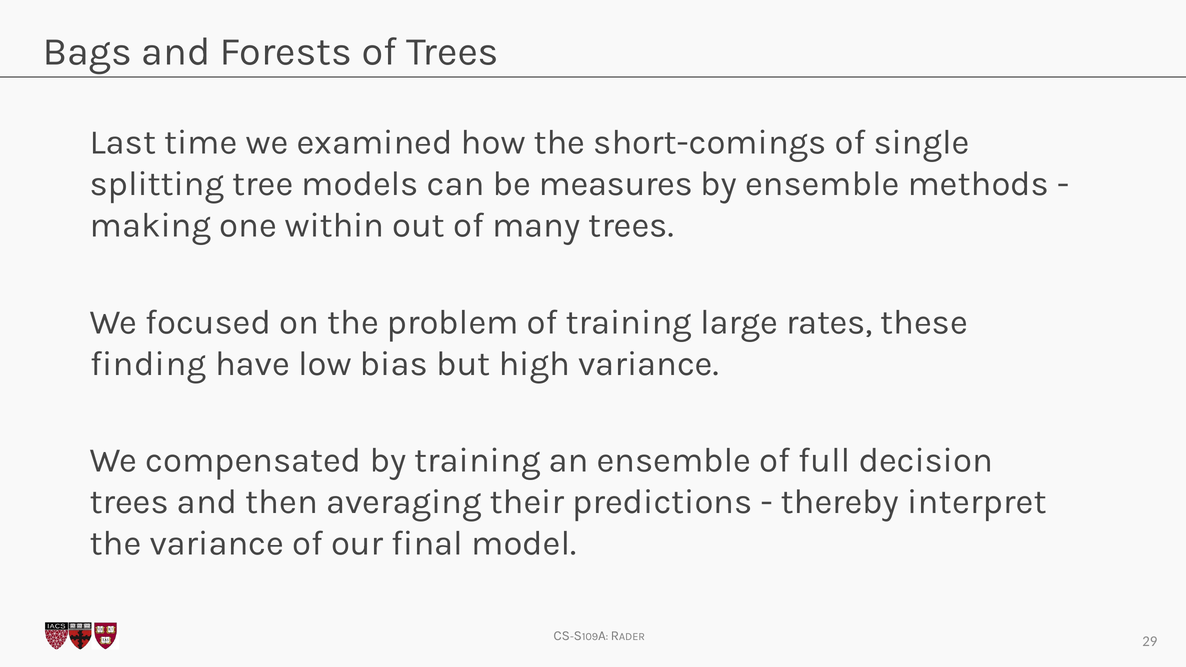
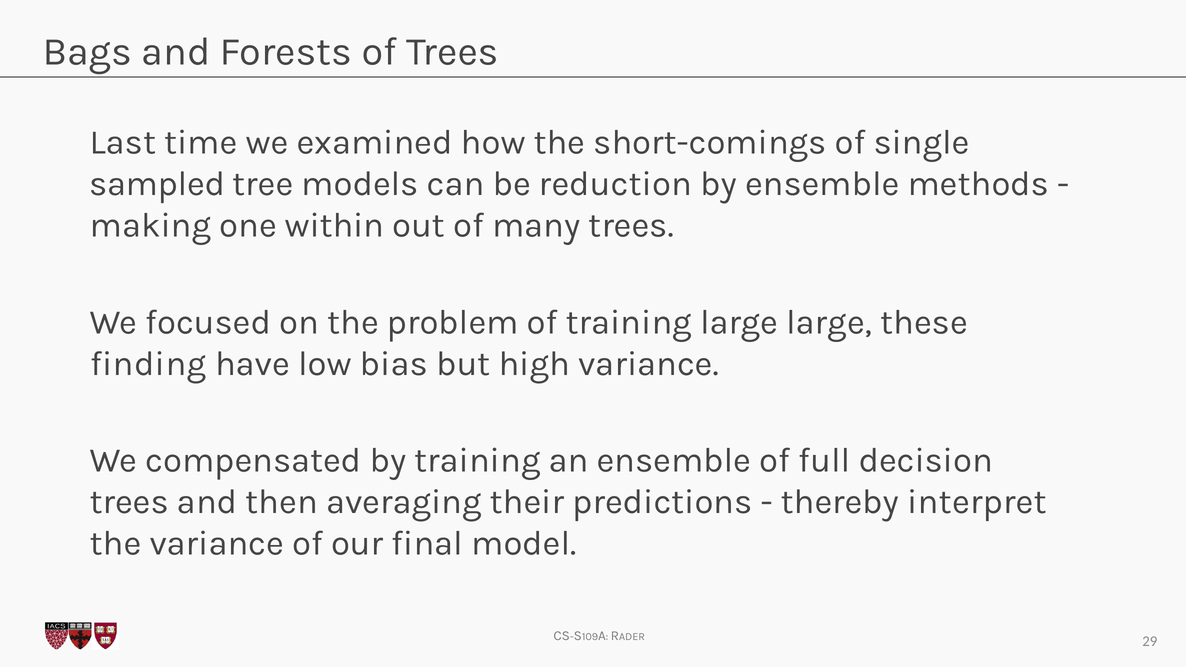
splitting: splitting -> sampled
measures: measures -> reduction
large rates: rates -> large
